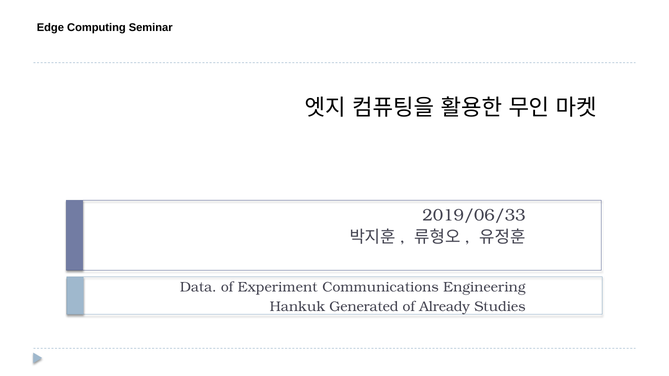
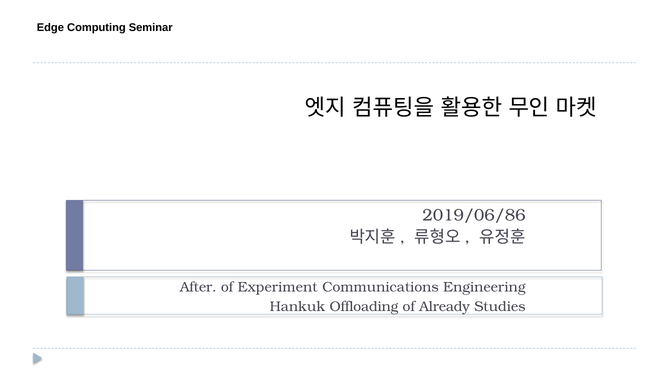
2019/06/33: 2019/06/33 -> 2019/06/86
Data: Data -> After
Generated: Generated -> Offloading
